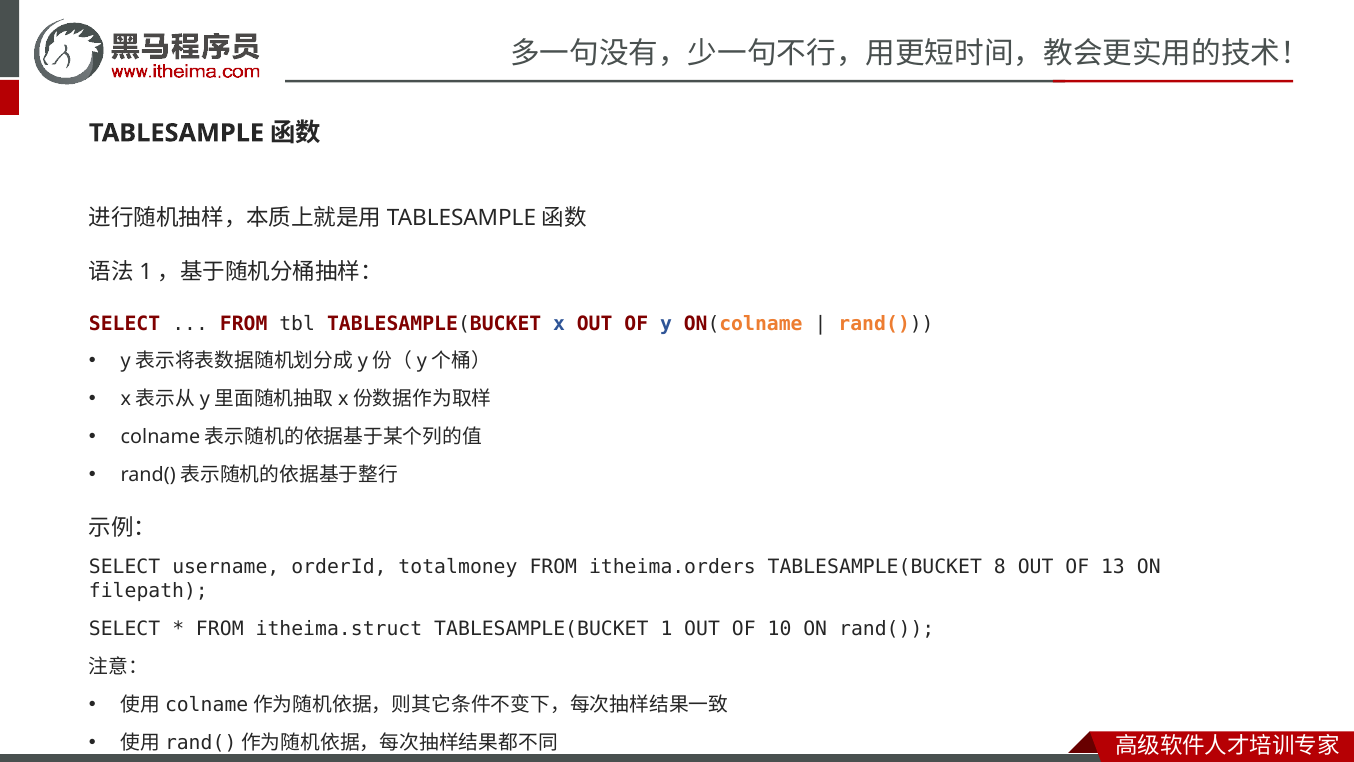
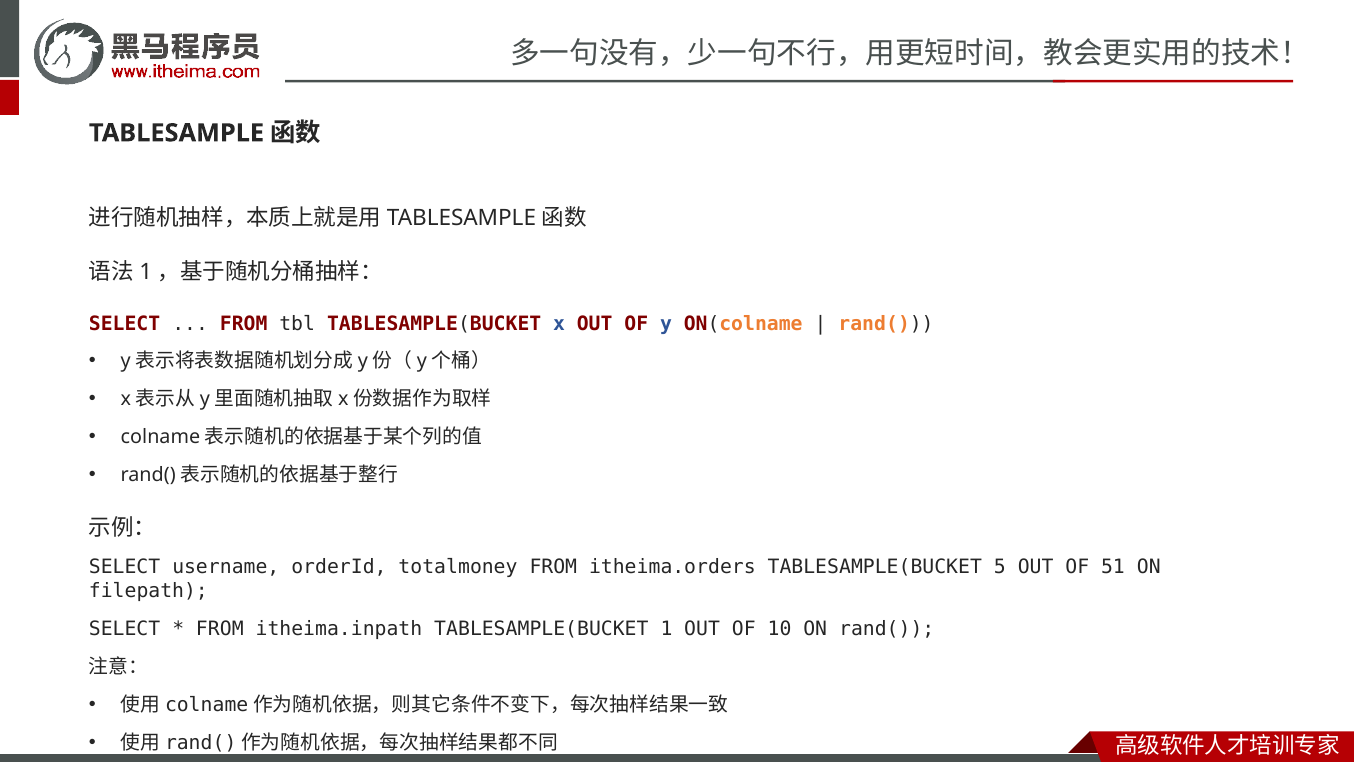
8: 8 -> 5
13: 13 -> 51
itheima.struct: itheima.struct -> itheima.inpath
